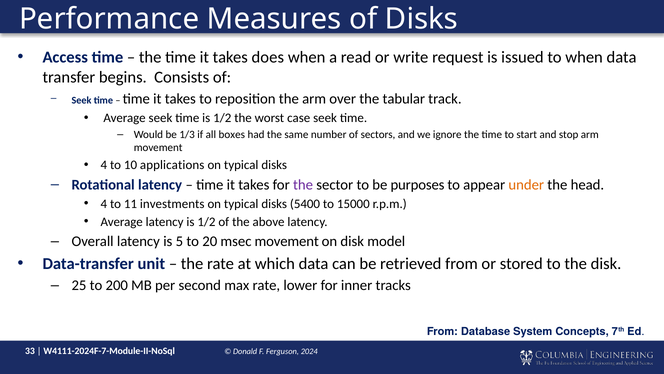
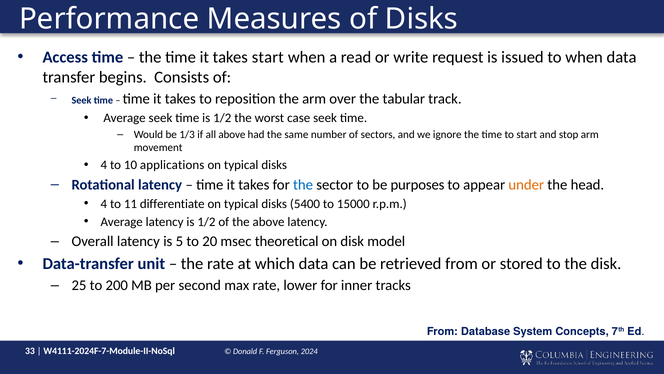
takes does: does -> start
all boxes: boxes -> above
the at (303, 184) colour: purple -> blue
investments: investments -> differentiate
msec movement: movement -> theoretical
